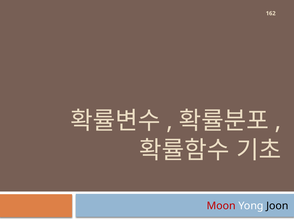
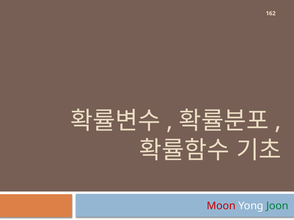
Joon colour: black -> green
